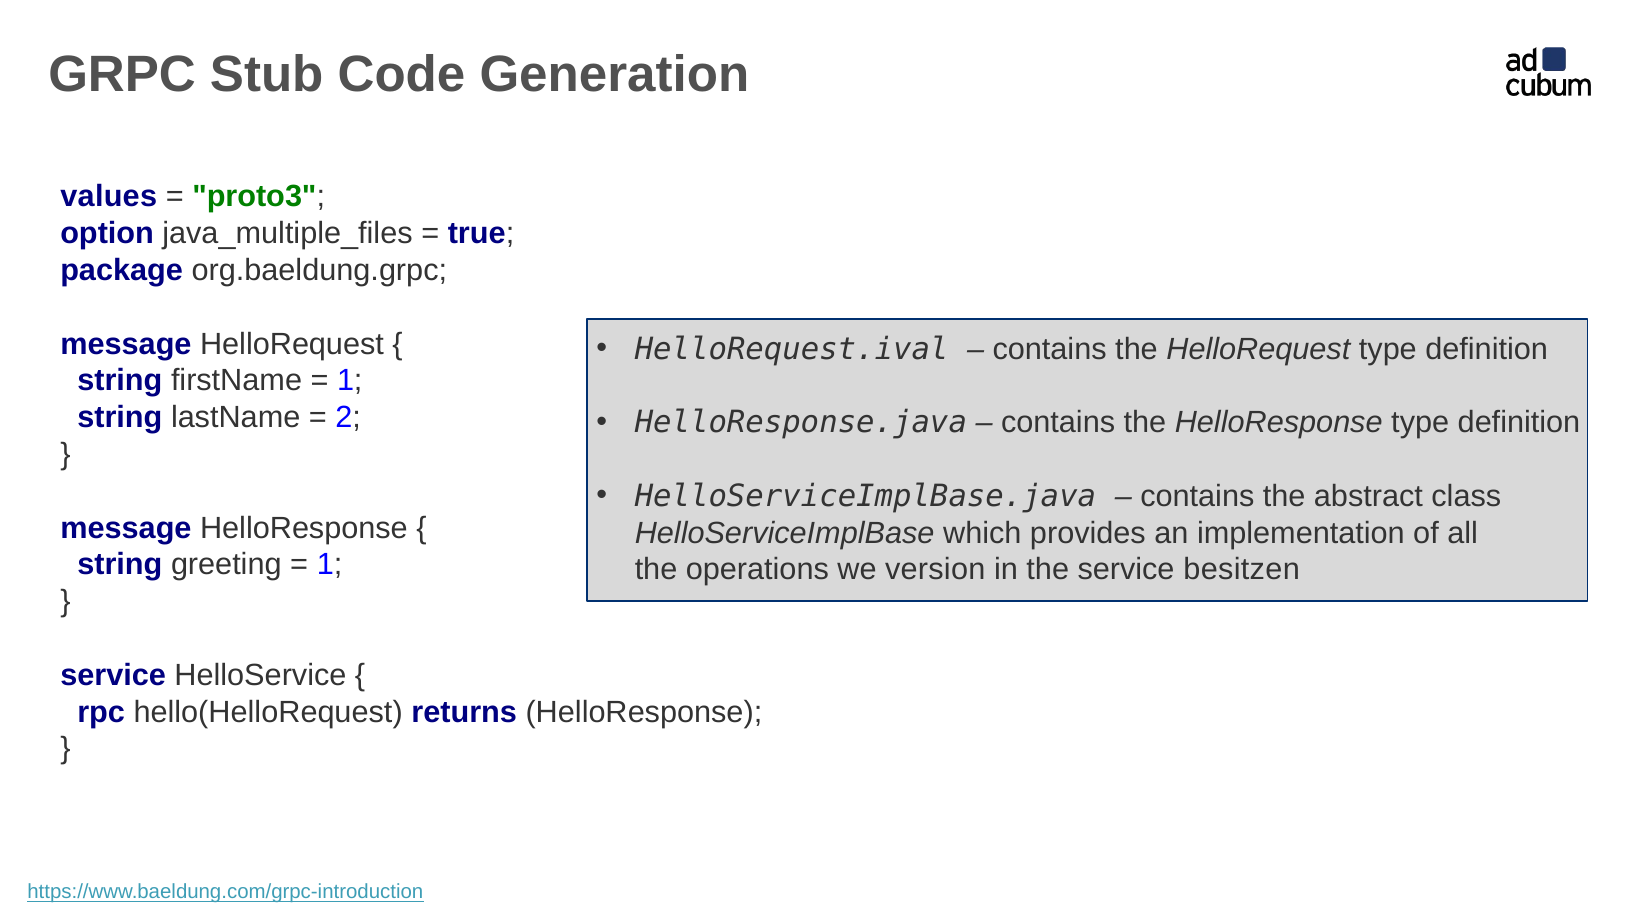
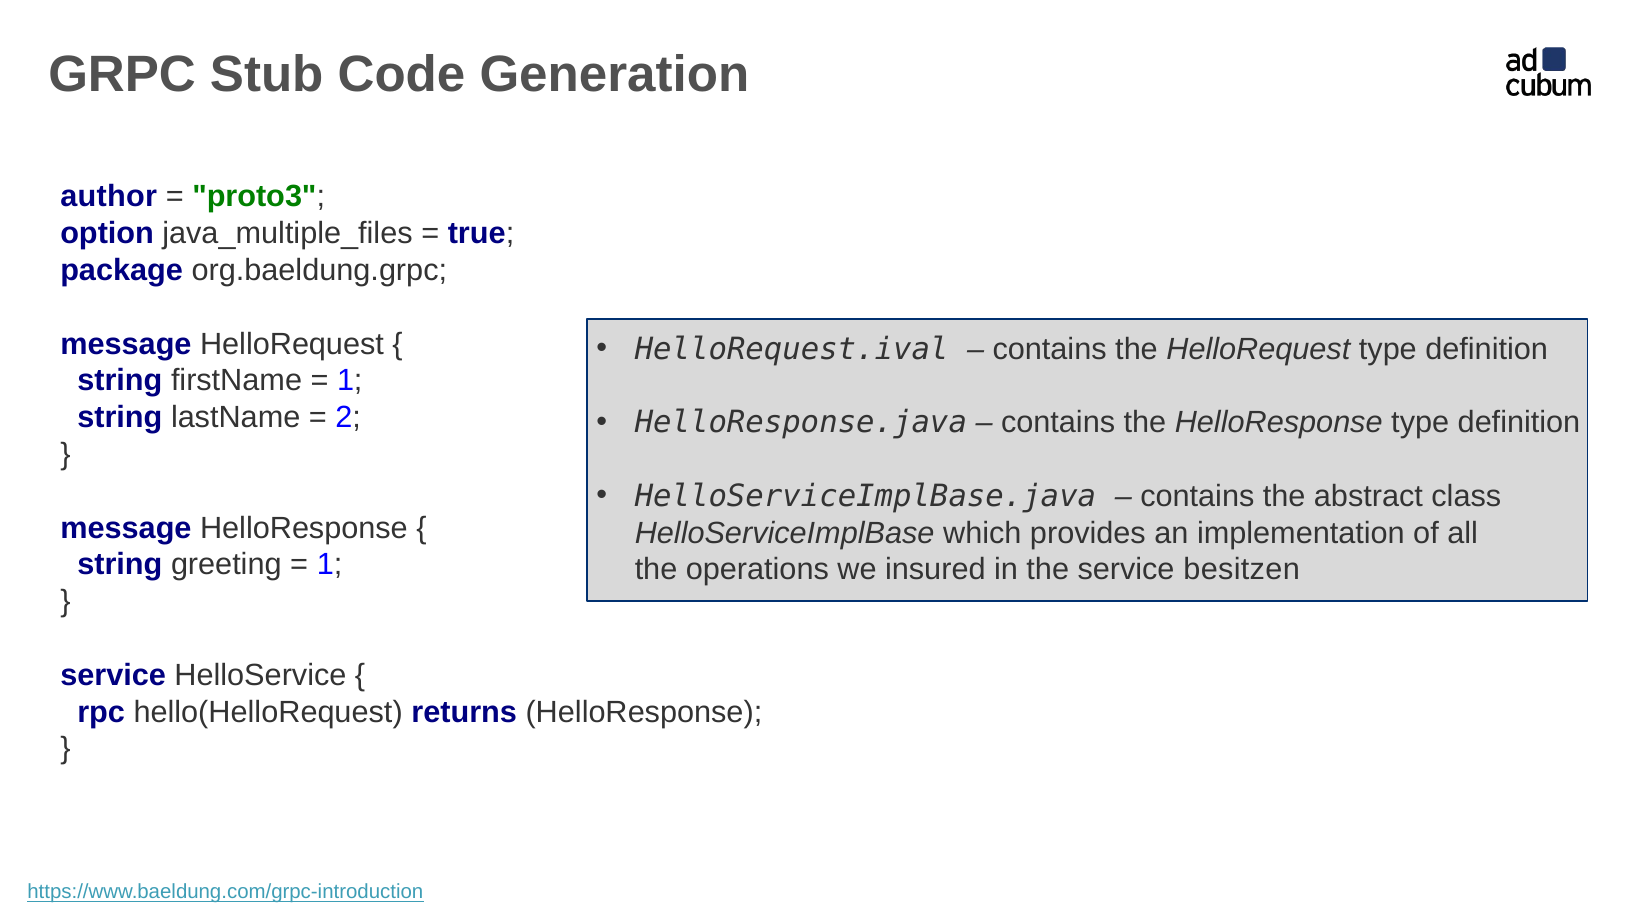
values: values -> author
version: version -> insured
